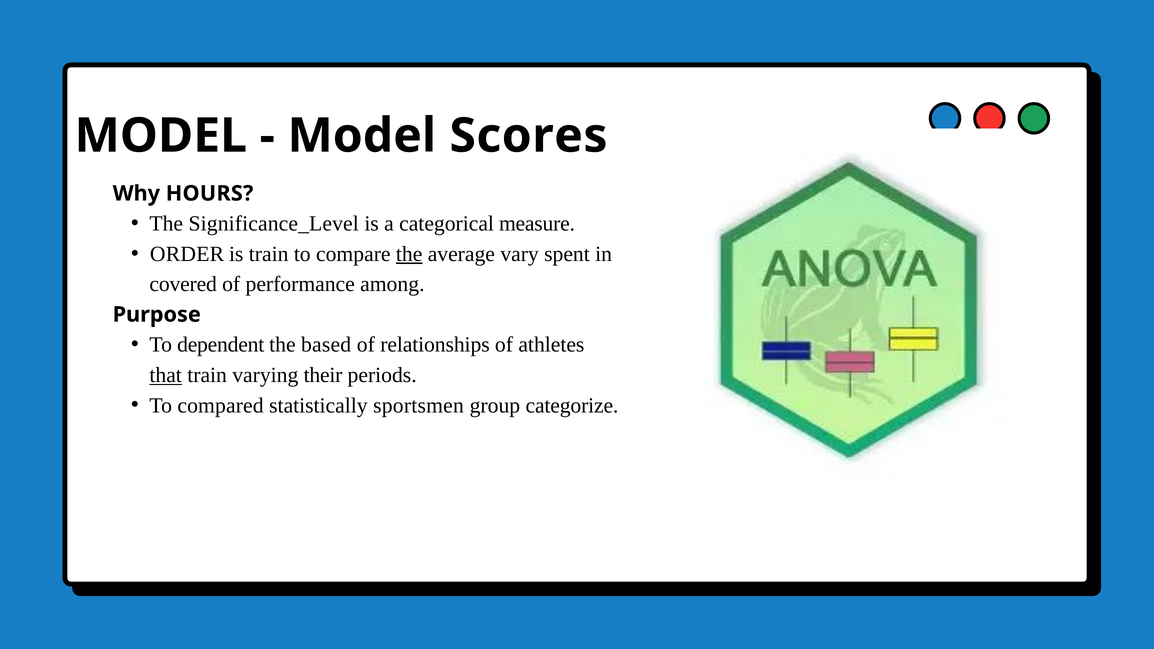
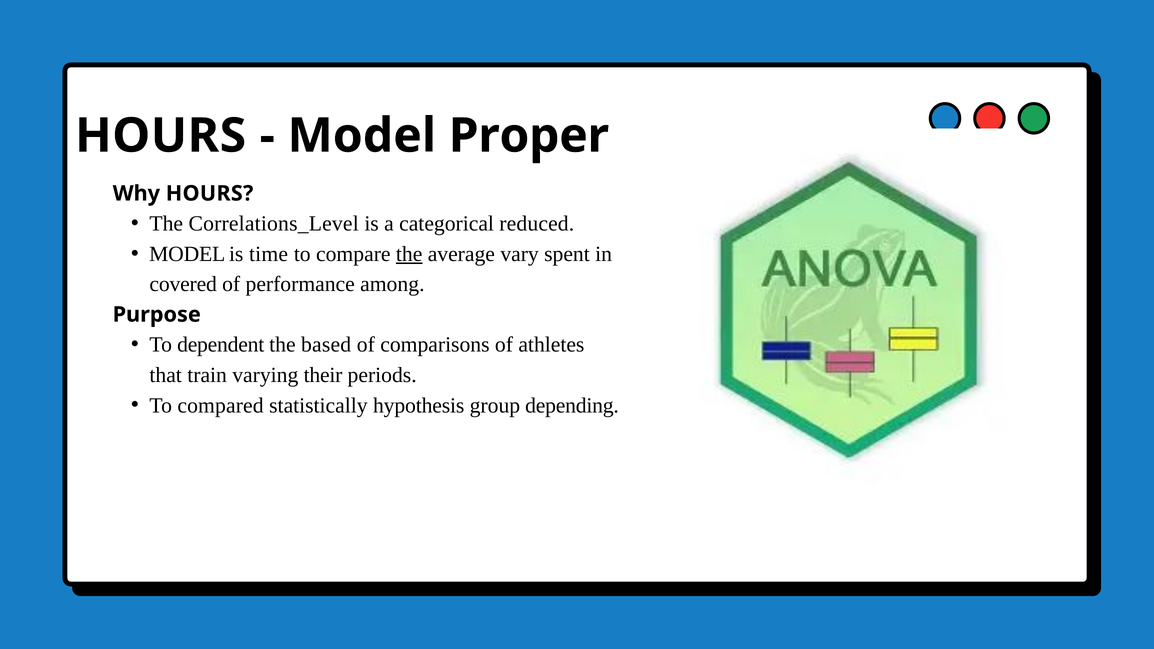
MODEL at (161, 136): MODEL -> HOURS
Scores: Scores -> Proper
Significance_Level: Significance_Level -> Correlations_Level
measure: measure -> reduced
ORDER at (187, 254): ORDER -> MODEL
is train: train -> time
relationships: relationships -> comparisons
that underline: present -> none
sportsmen: sportsmen -> hypothesis
categorize: categorize -> depending
